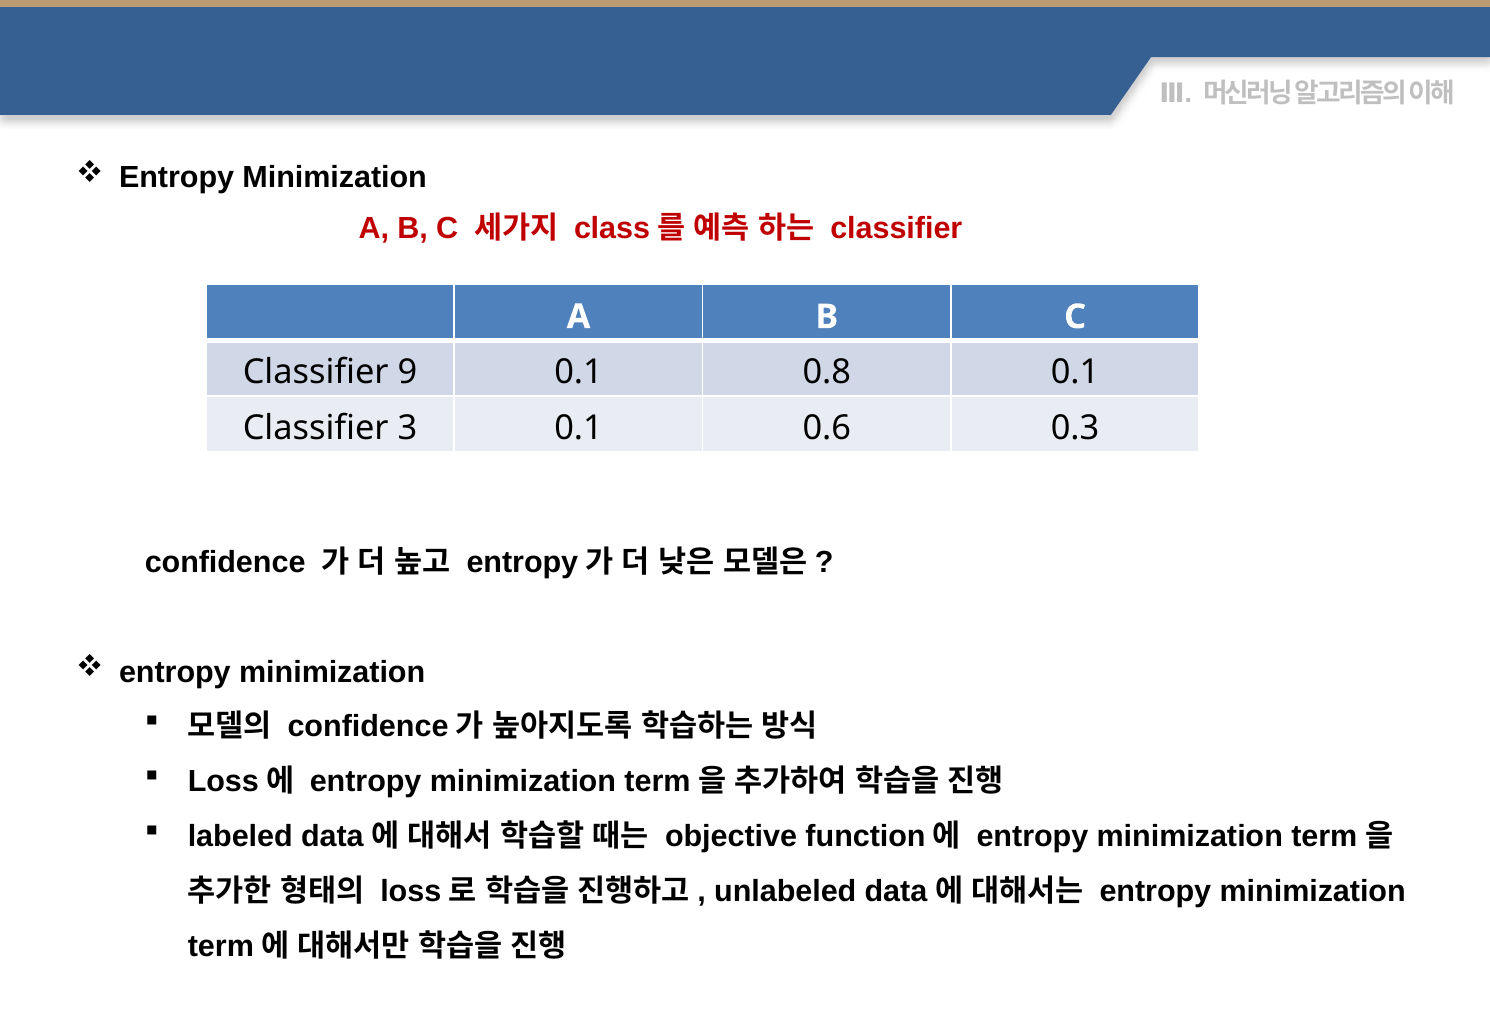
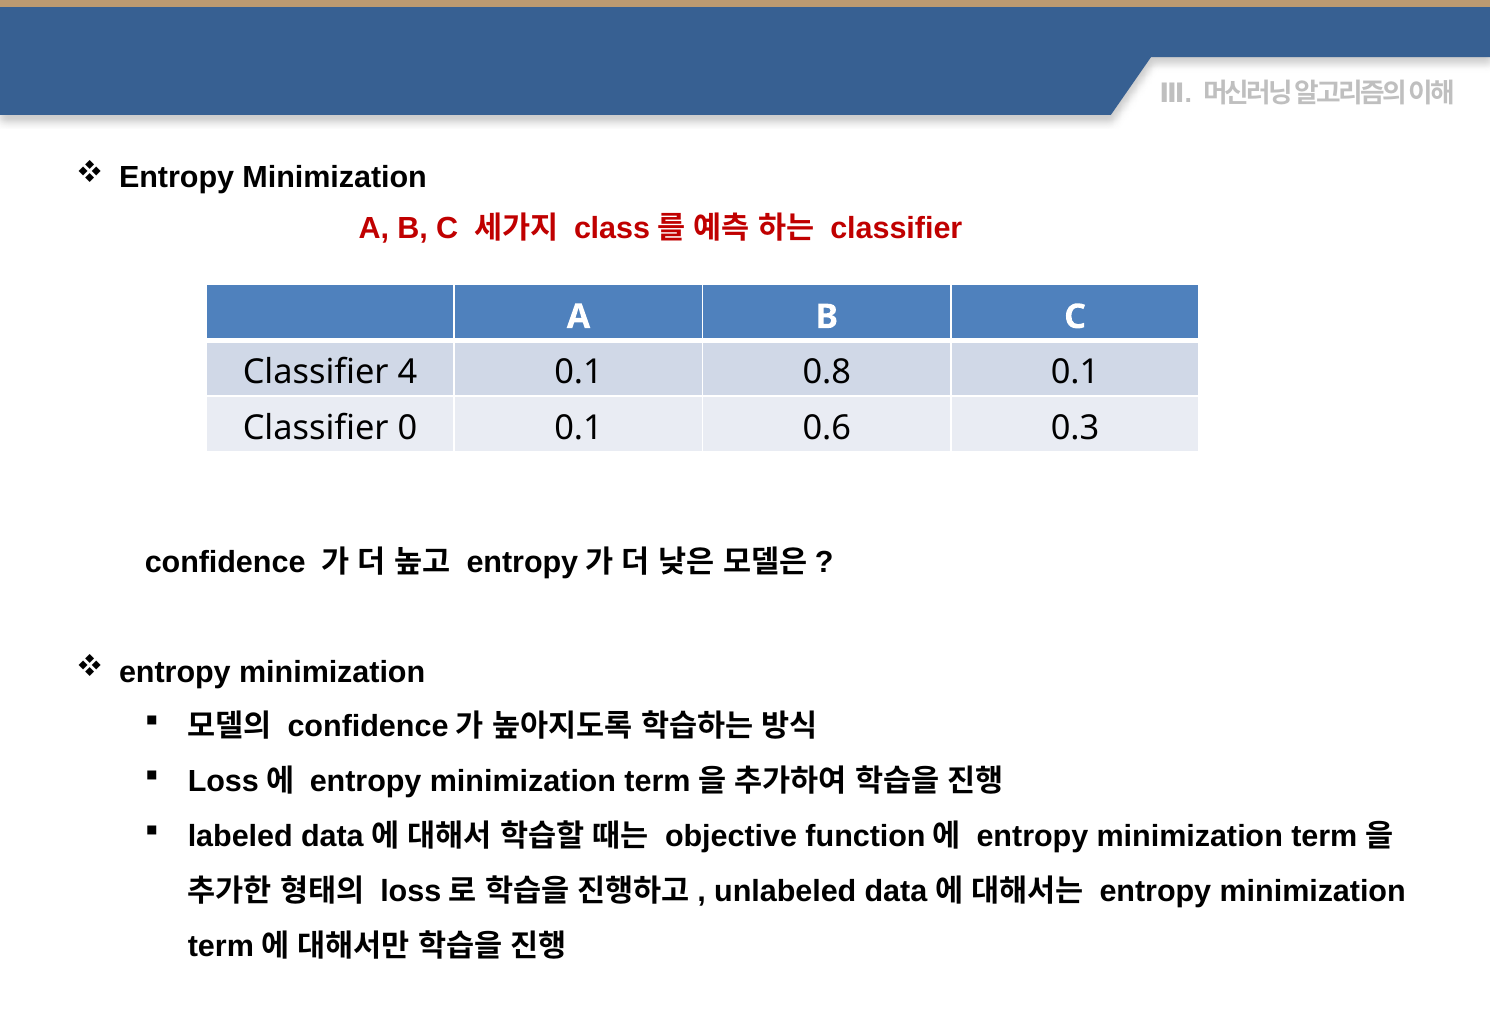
9: 9 -> 4
3: 3 -> 0
